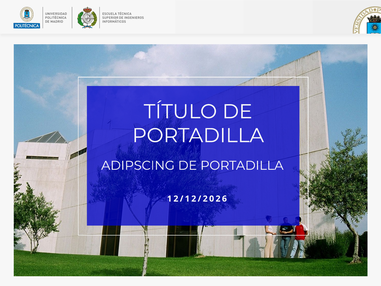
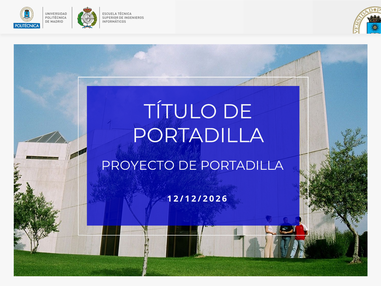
ADIPSCING: ADIPSCING -> PROYECTO
